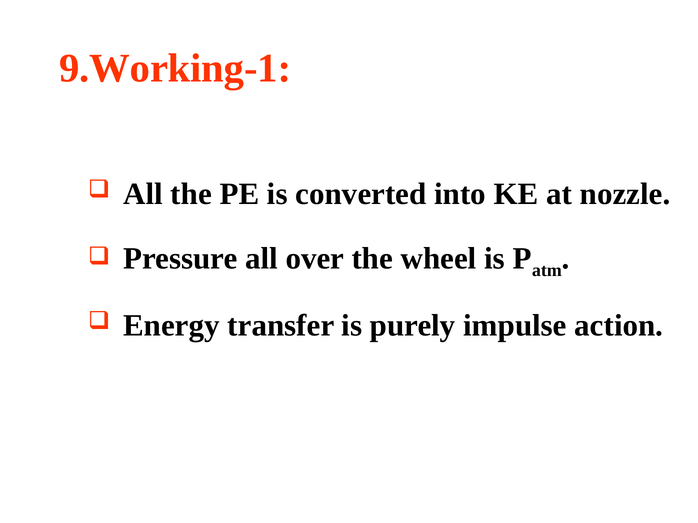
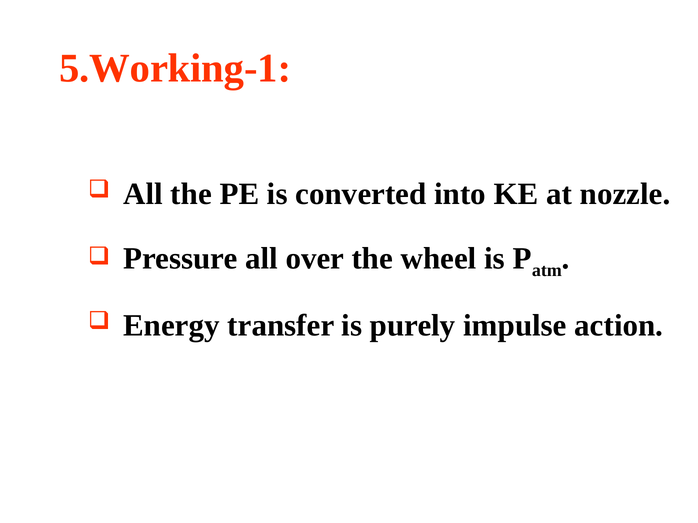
9.Working-1: 9.Working-1 -> 5.Working-1
